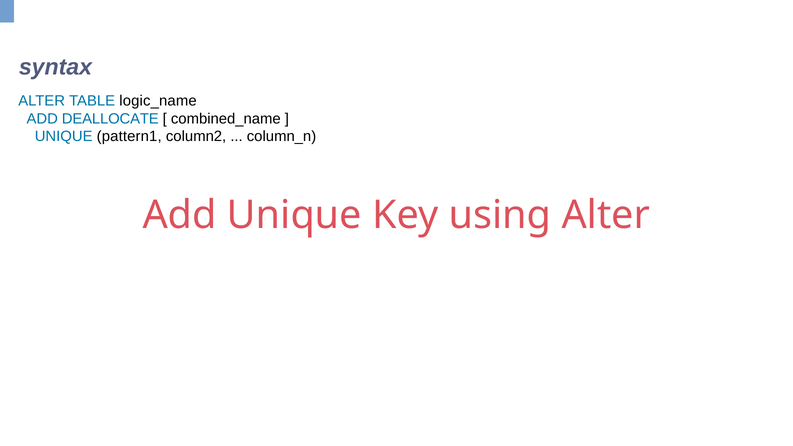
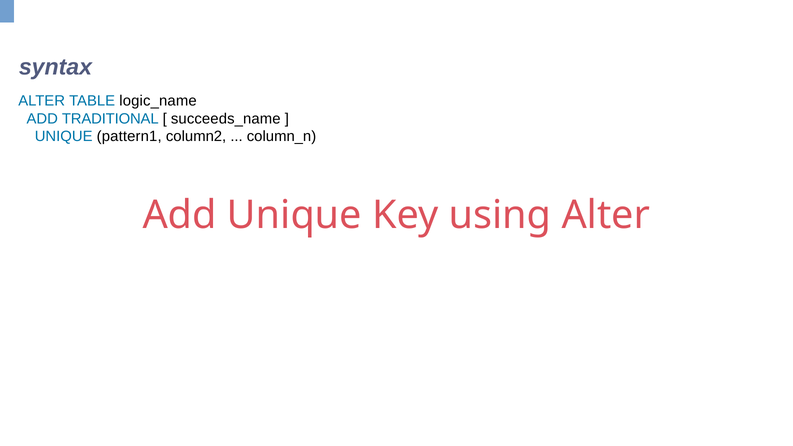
DEALLOCATE: DEALLOCATE -> TRADITIONAL
combined_name: combined_name -> succeeds_name
